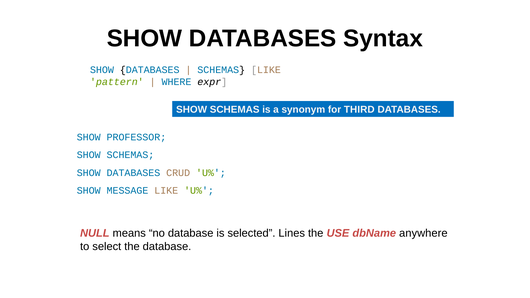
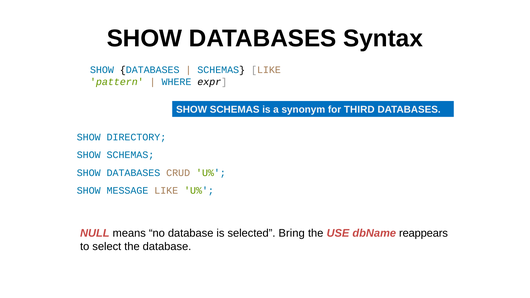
PROFESSOR: PROFESSOR -> DIRECTORY
Lines: Lines -> Bring
anywhere: anywhere -> reappears
